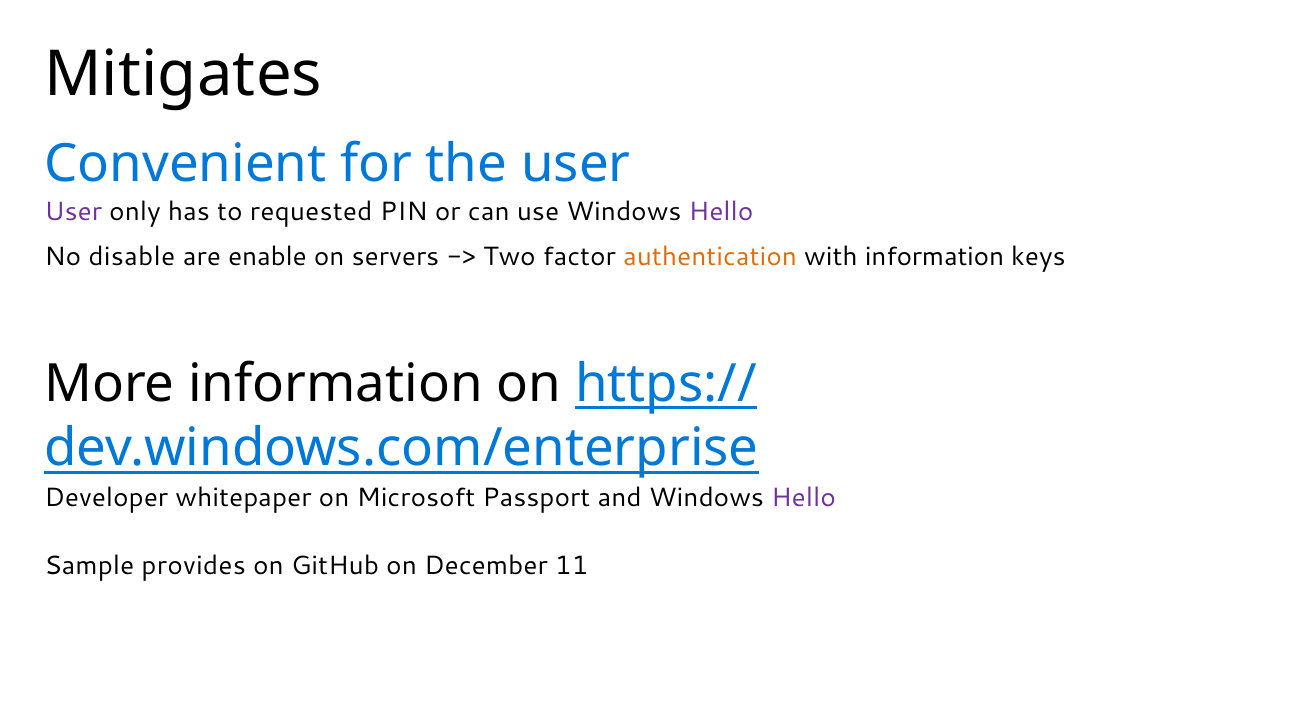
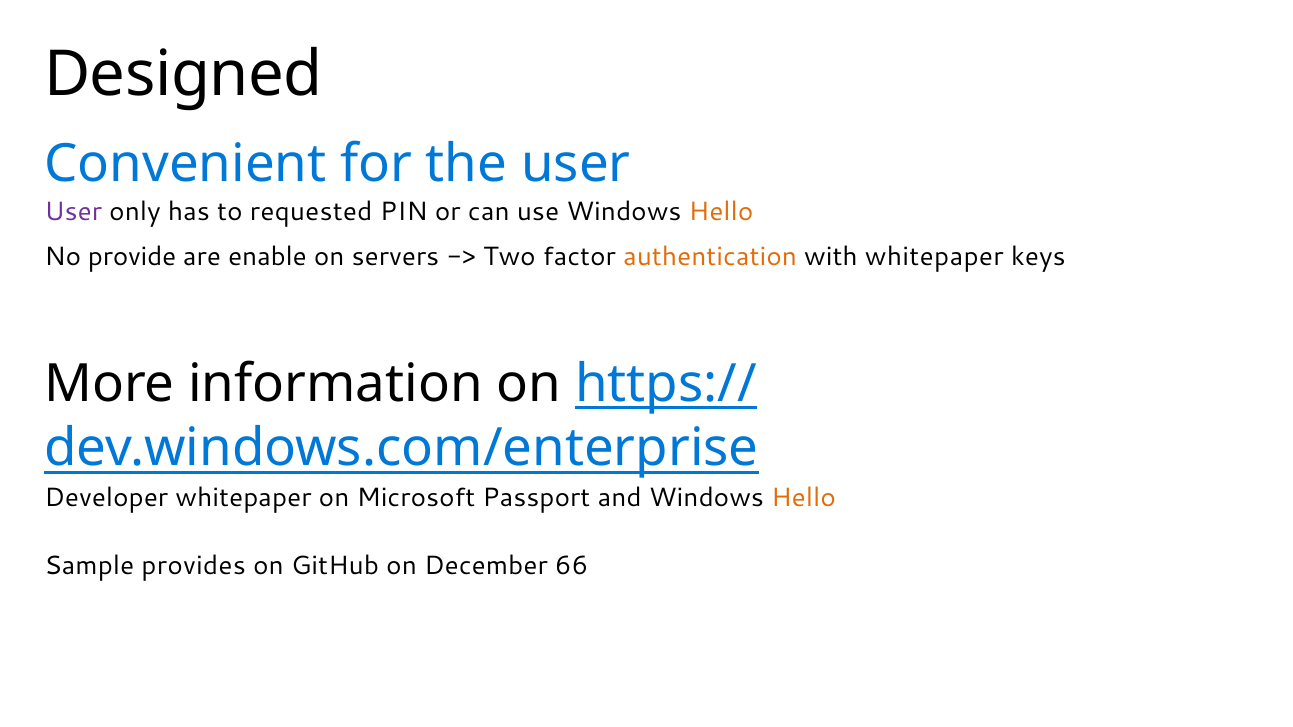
Mitigates: Mitigates -> Designed
Hello at (721, 212) colour: purple -> orange
disable: disable -> provide
with information: information -> whitepaper
Hello at (804, 498) colour: purple -> orange
11: 11 -> 66
